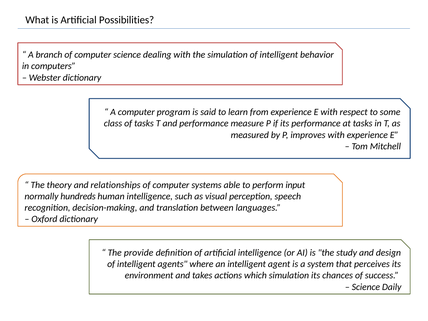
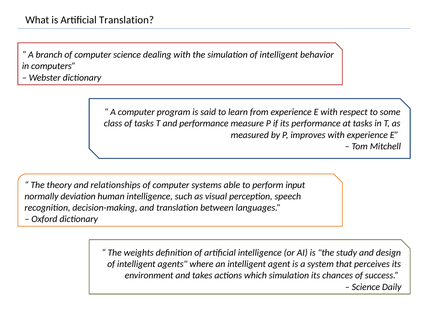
Artificial Possibilities: Possibilities -> Translation
hundreds: hundreds -> deviation
provide: provide -> weights
